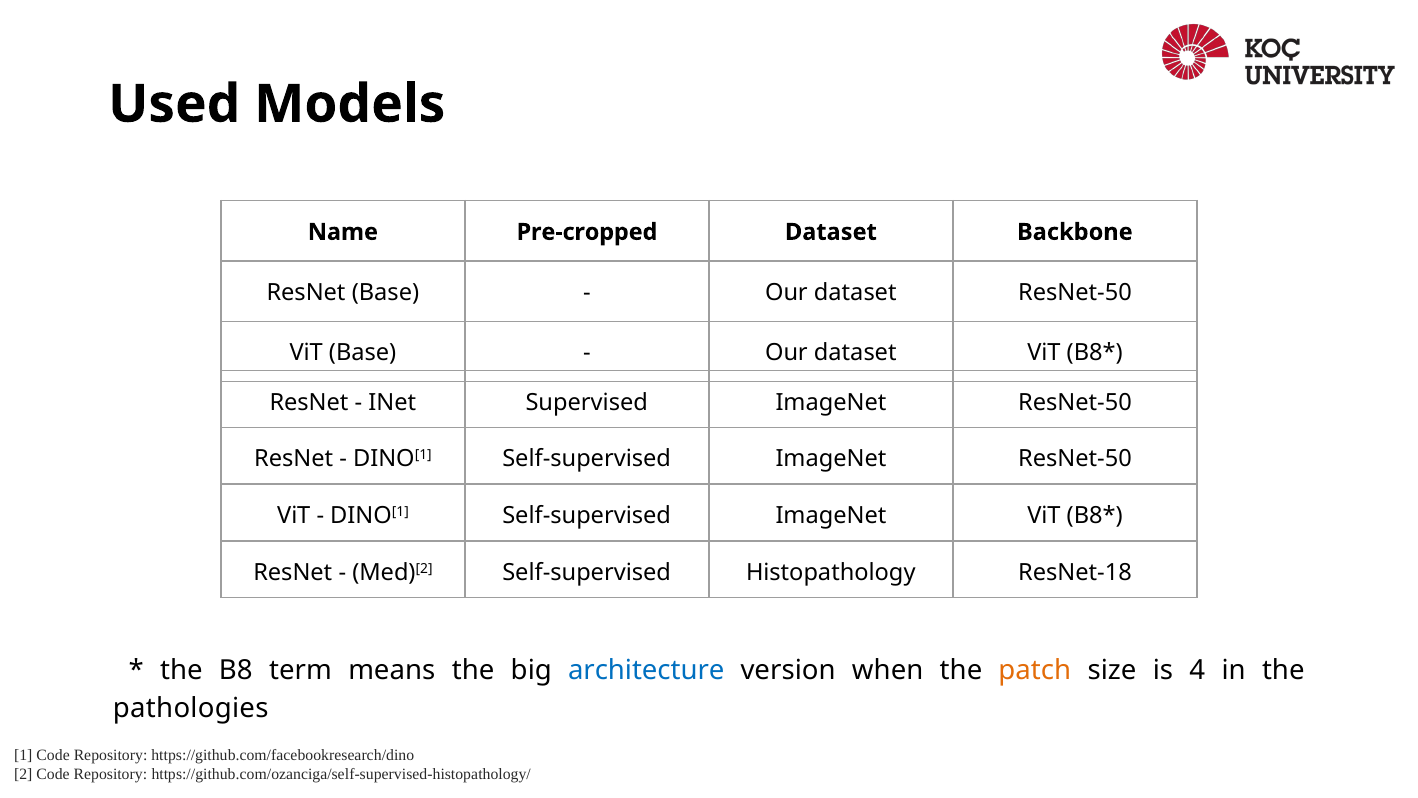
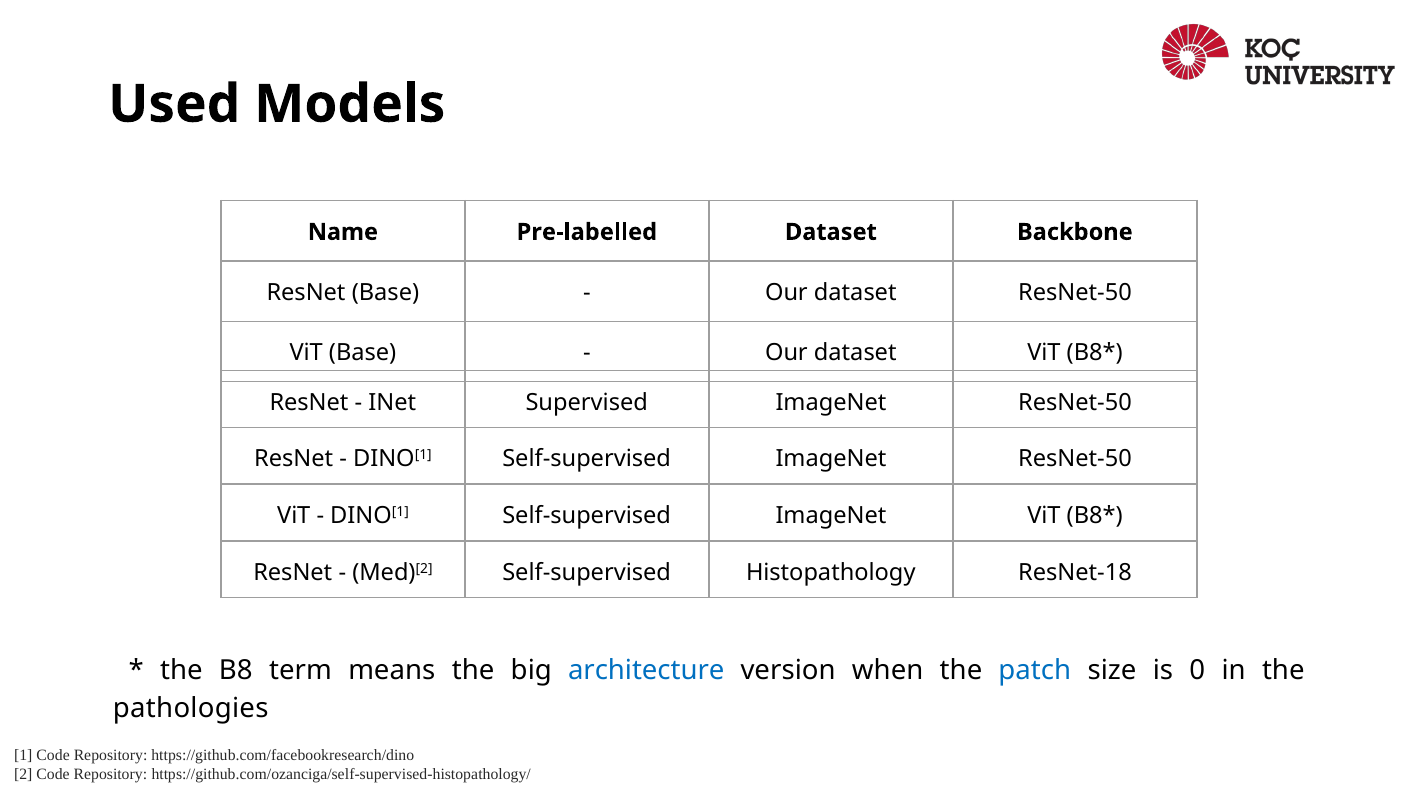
Pre-cropped: Pre-cropped -> Pre-labelled
patch colour: orange -> blue
4: 4 -> 0
